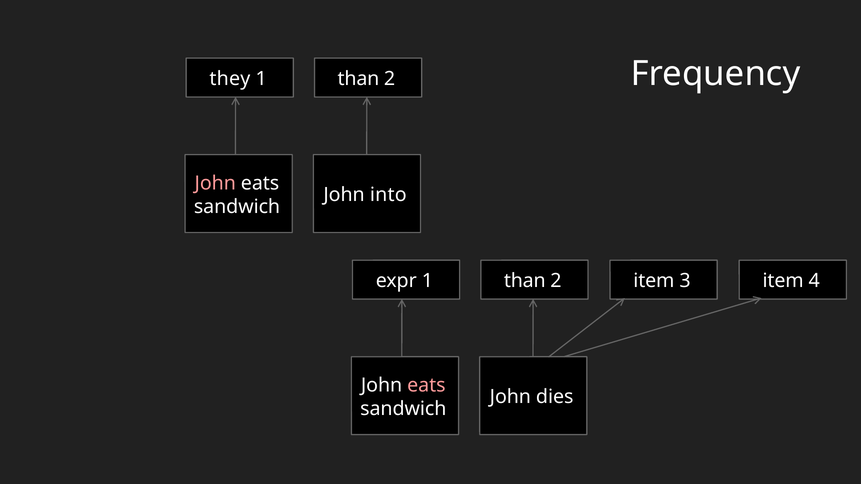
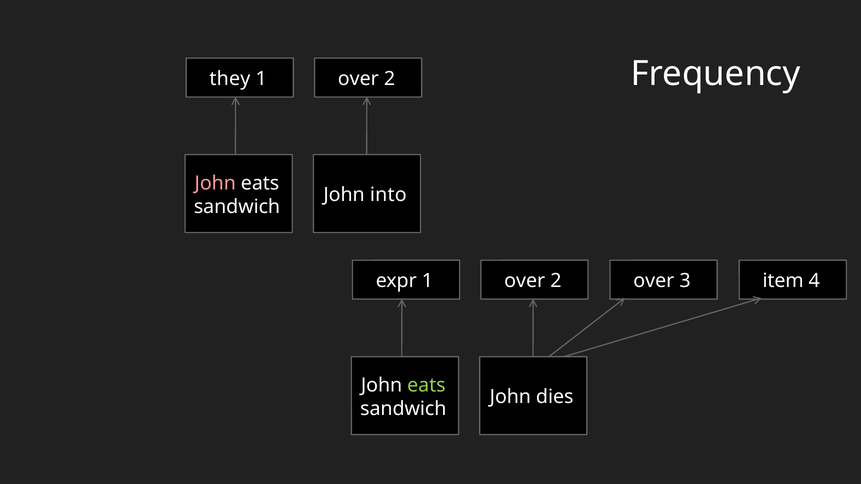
than at (358, 79): than -> over
expr 1 than: than -> over
item at (654, 281): item -> over
eats at (426, 386) colour: pink -> light green
